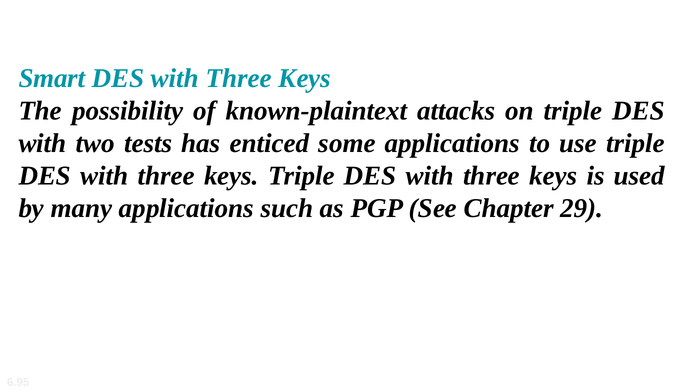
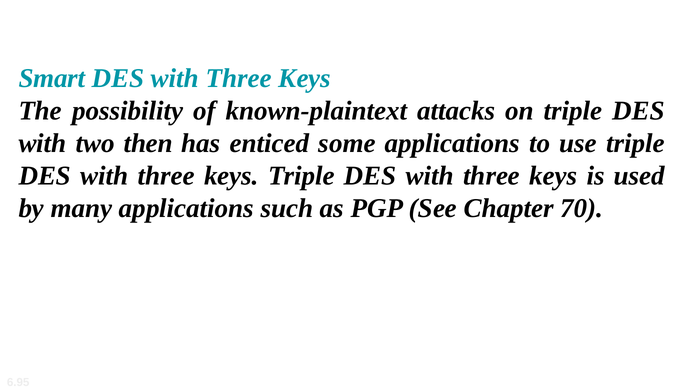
tests: tests -> then
29: 29 -> 70
